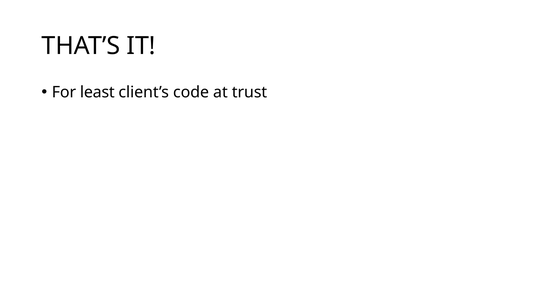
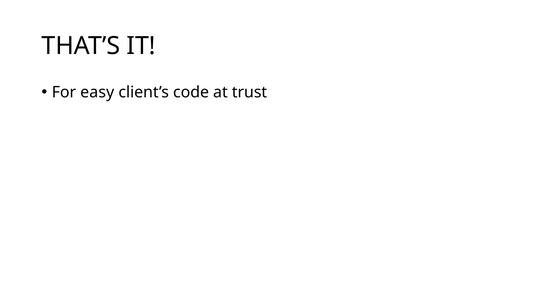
least: least -> easy
